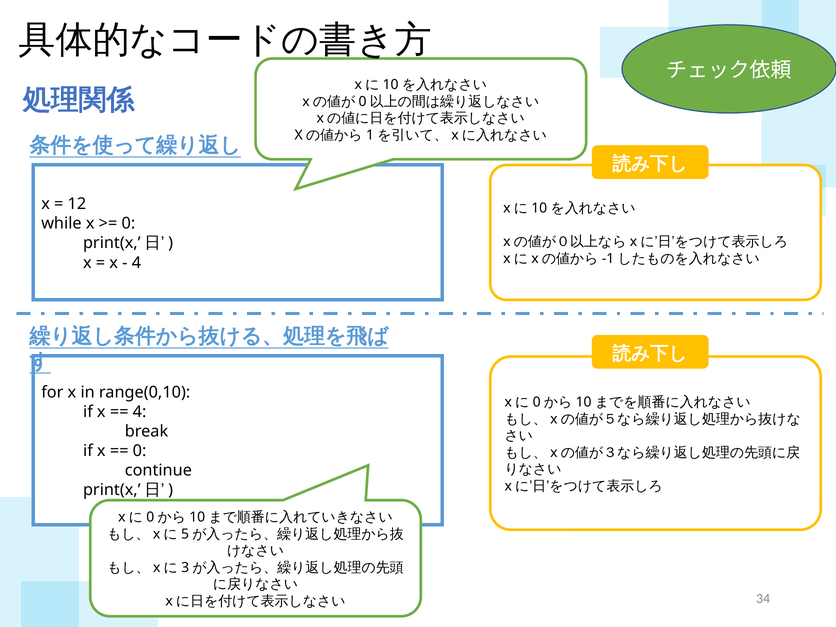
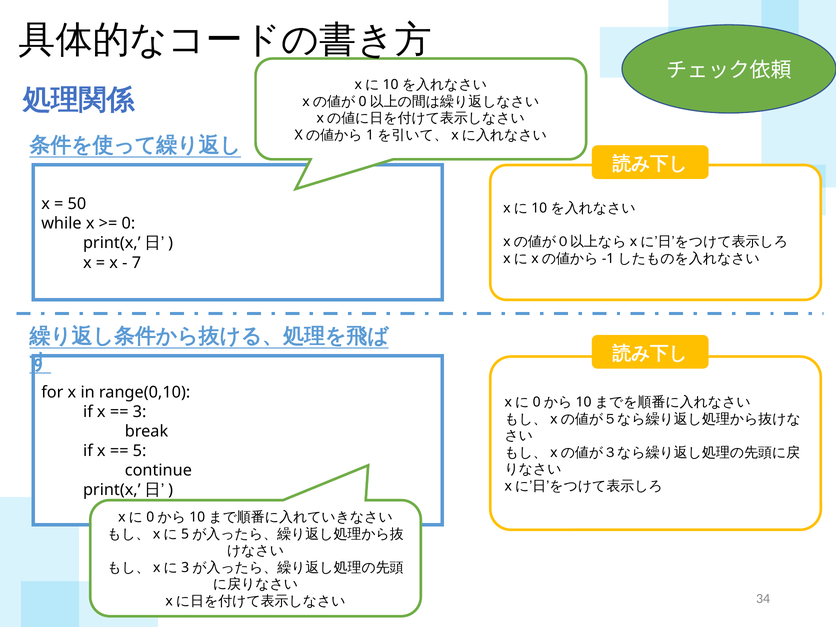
12: 12 -> 50
4 at (136, 263): 4 -> 7
4 at (140, 412): 4 -> 3
0 at (140, 451): 0 -> 5
